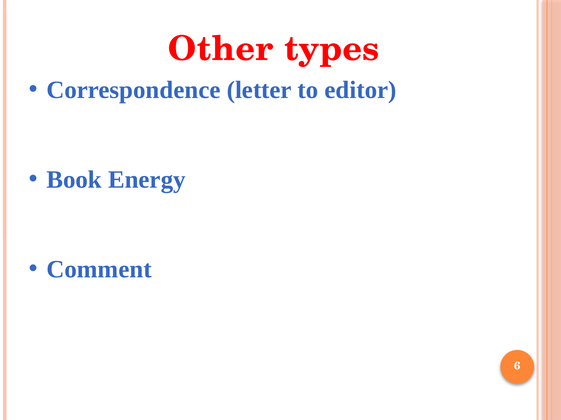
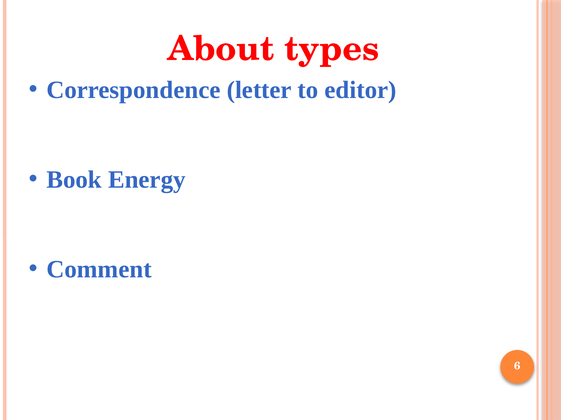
Other: Other -> About
